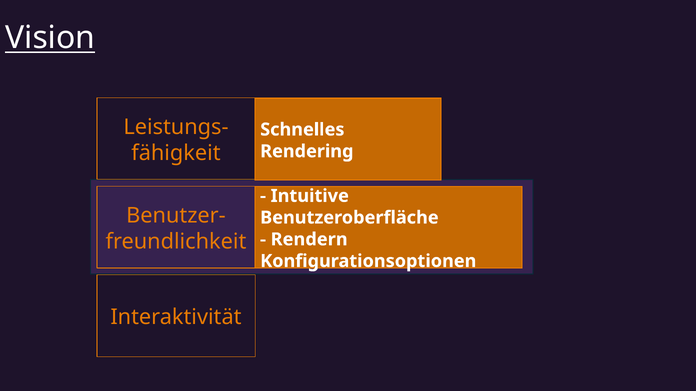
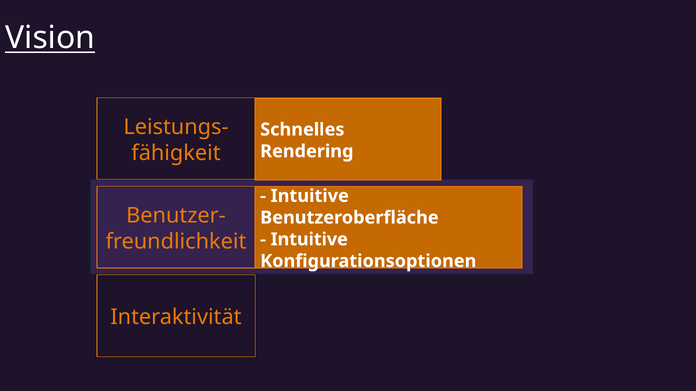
Rendern at (309, 240): Rendern -> Intuitive
